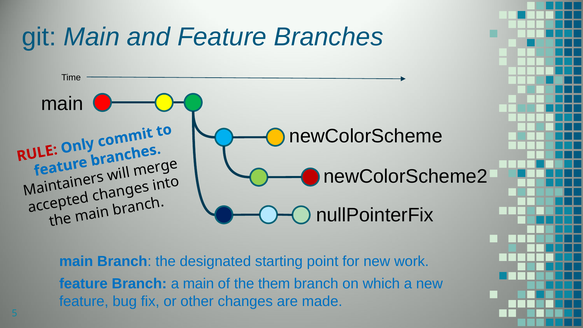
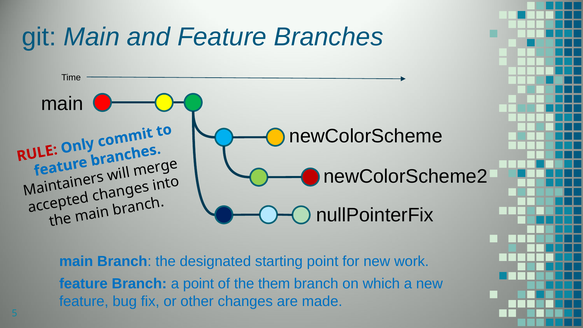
a main: main -> point
